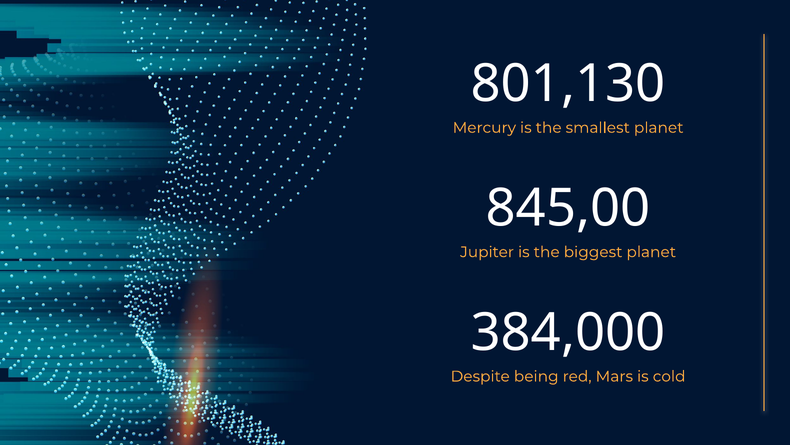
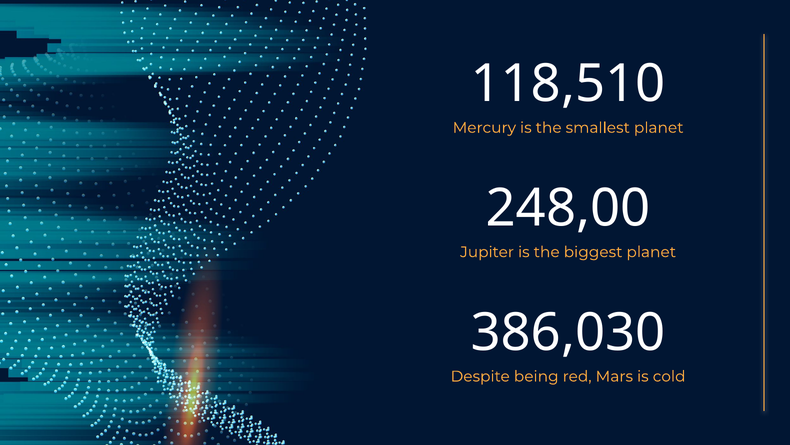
801,130: 801,130 -> 118,510
845,00: 845,00 -> 248,00
384,000: 384,000 -> 386,030
